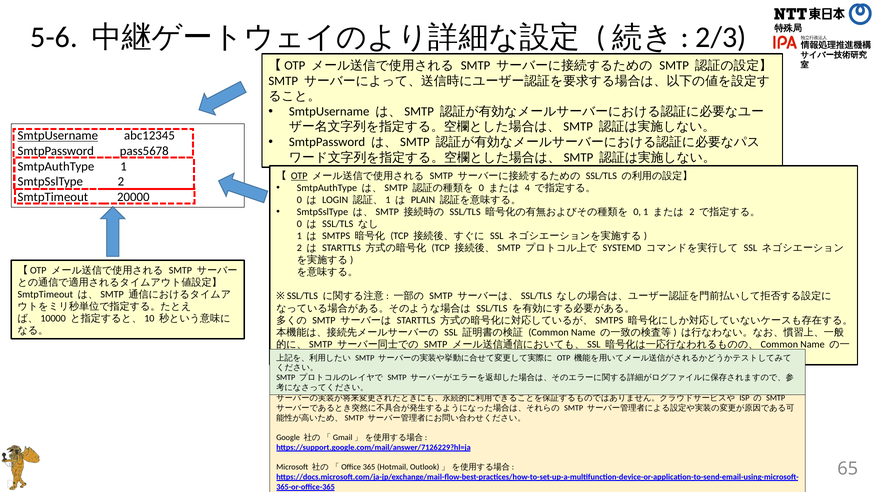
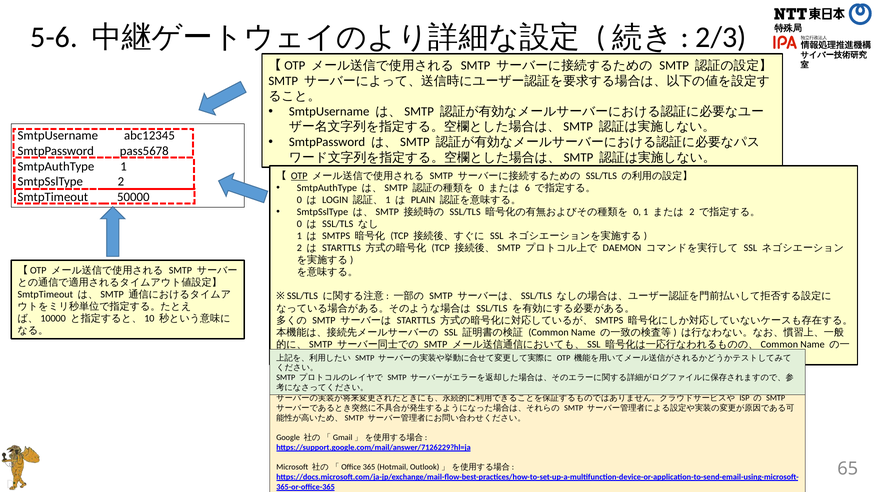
SmtpUsername at (58, 136) underline: present -> none
4: 4 -> 6
20000: 20000 -> 50000
SYSTEMD: SYSTEMD -> DAEMON
